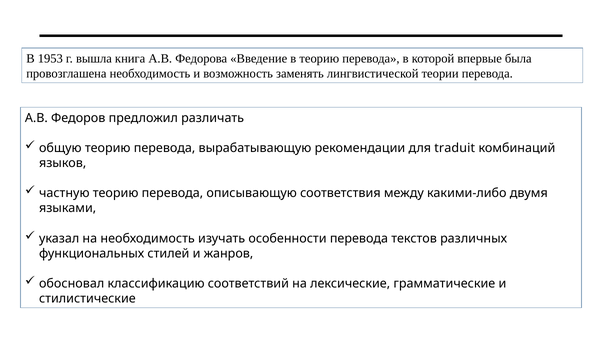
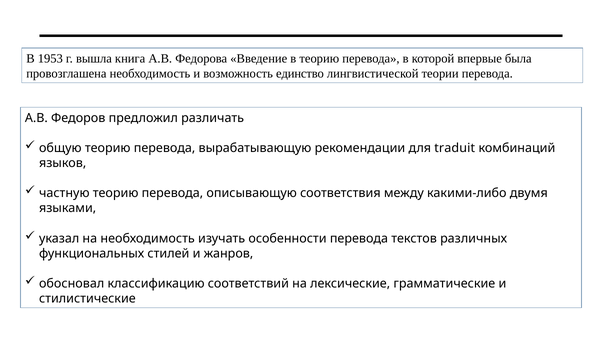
заменять: заменять -> единство
